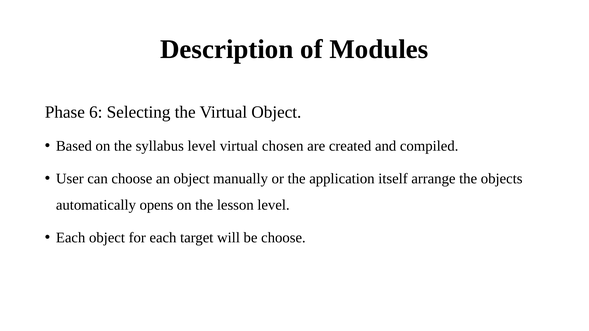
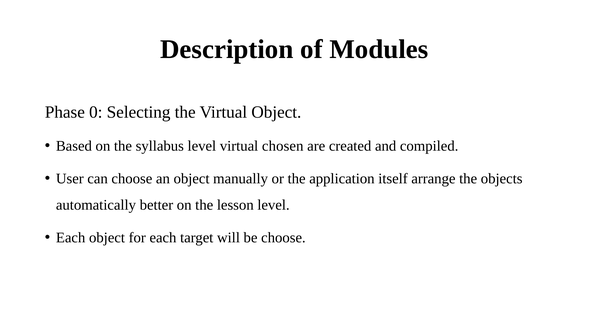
6: 6 -> 0
opens: opens -> better
